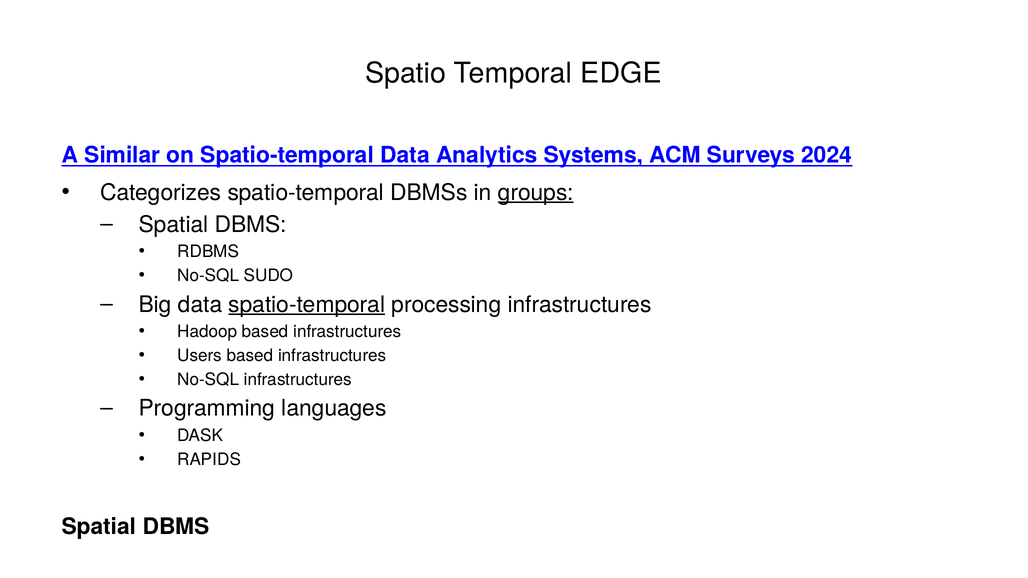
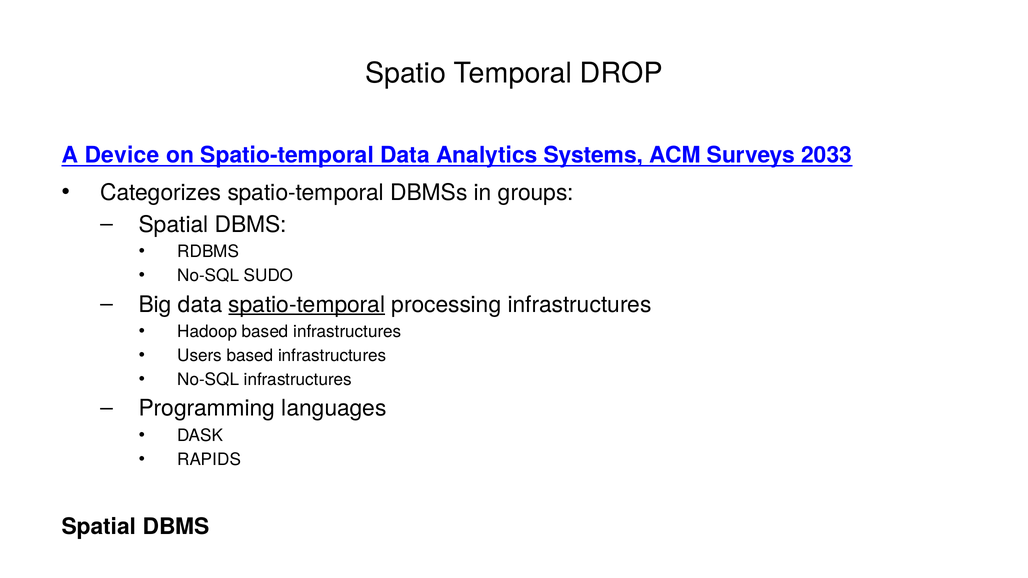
EDGE: EDGE -> DROP
Similar: Similar -> Device
2024: 2024 -> 2033
groups underline: present -> none
